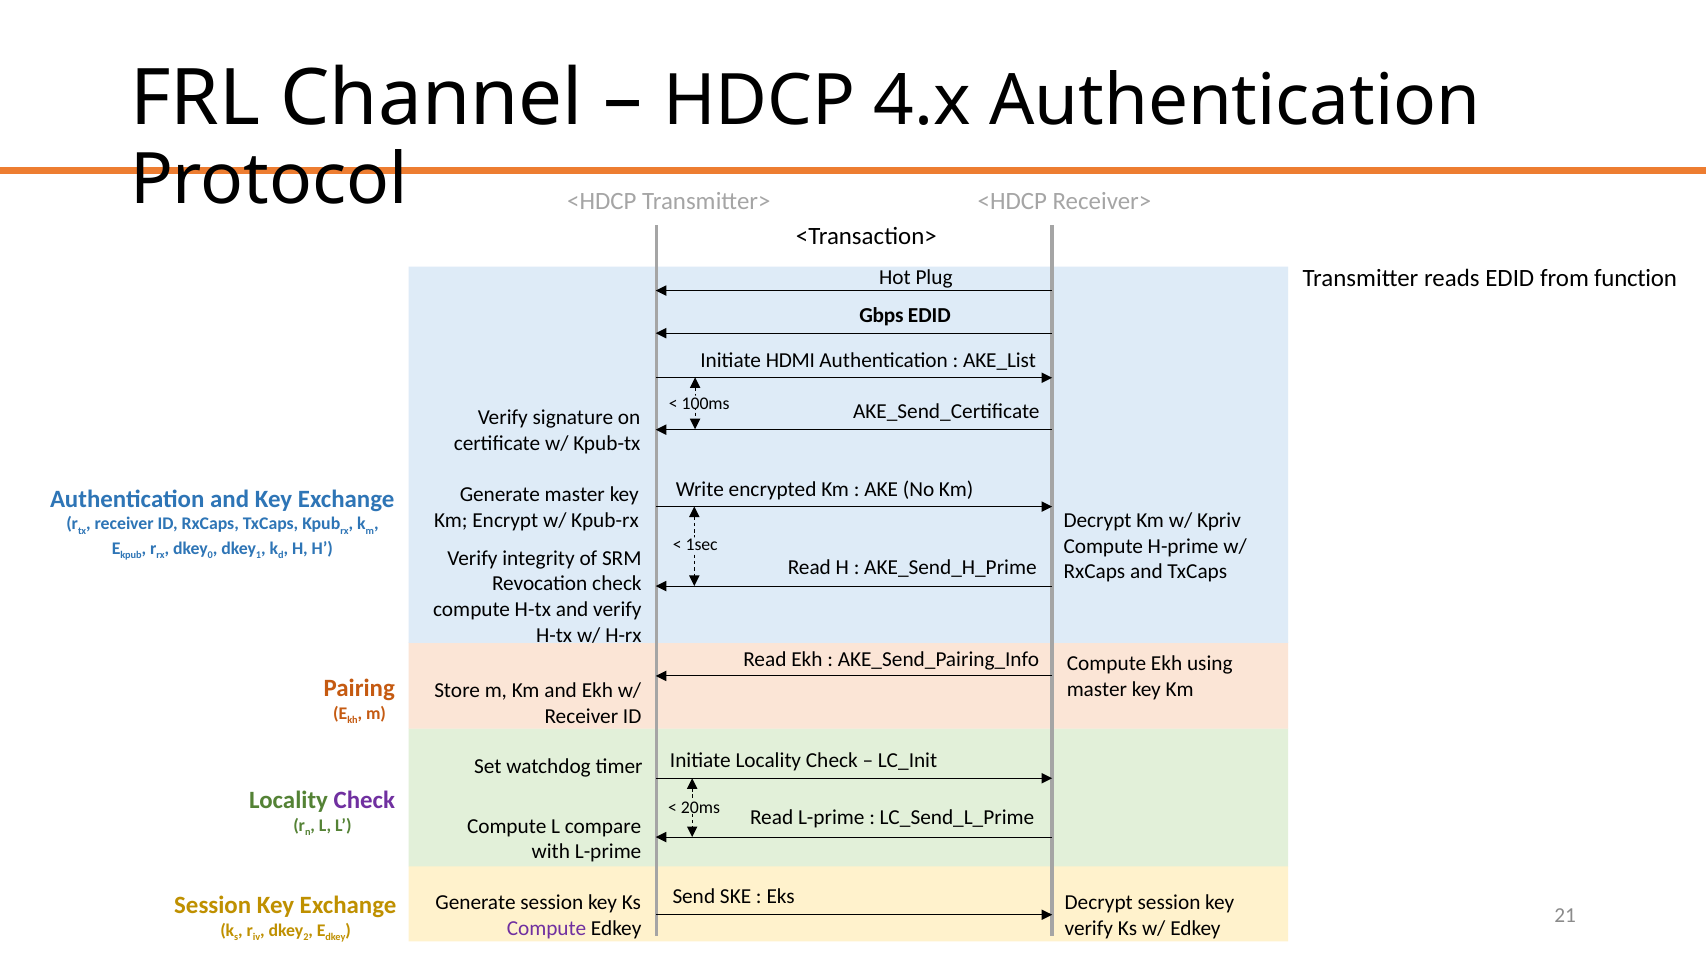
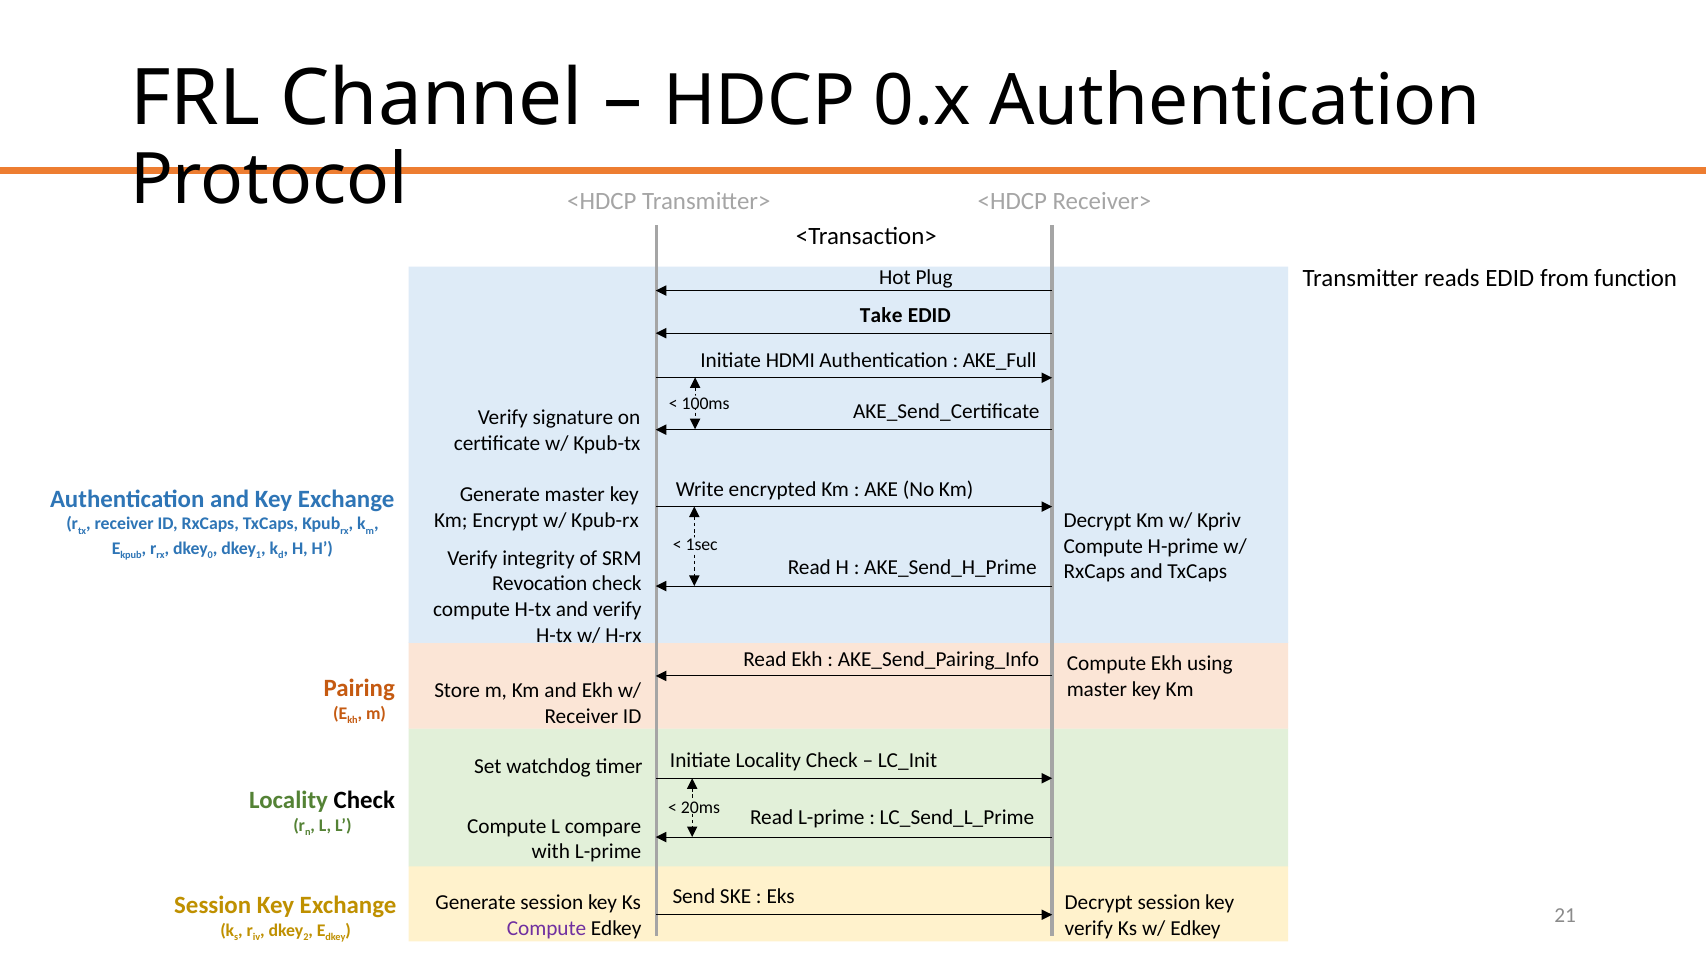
4.x: 4.x -> 0.x
Gbps: Gbps -> Take
AKE_List: AKE_List -> AKE_Full
Check at (364, 801) colour: purple -> black
